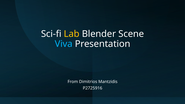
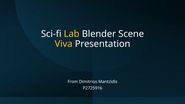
Viva colour: light blue -> yellow
